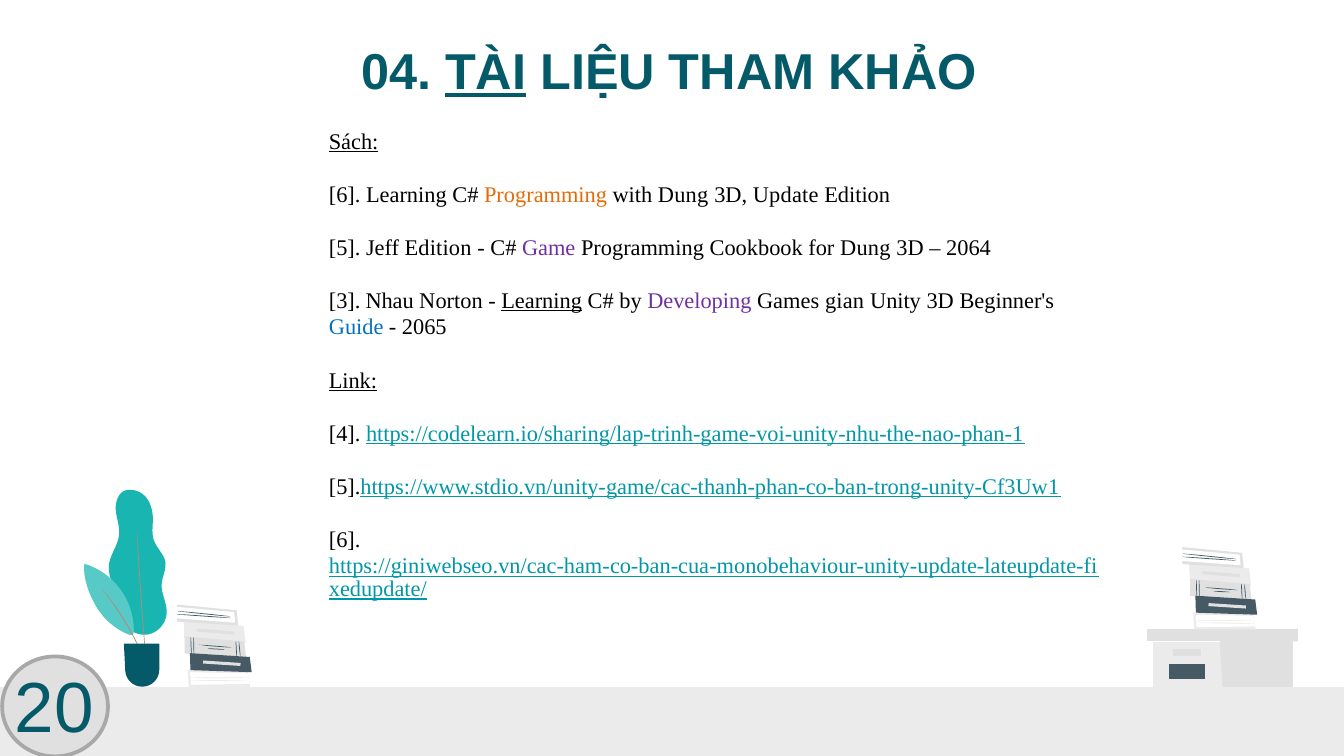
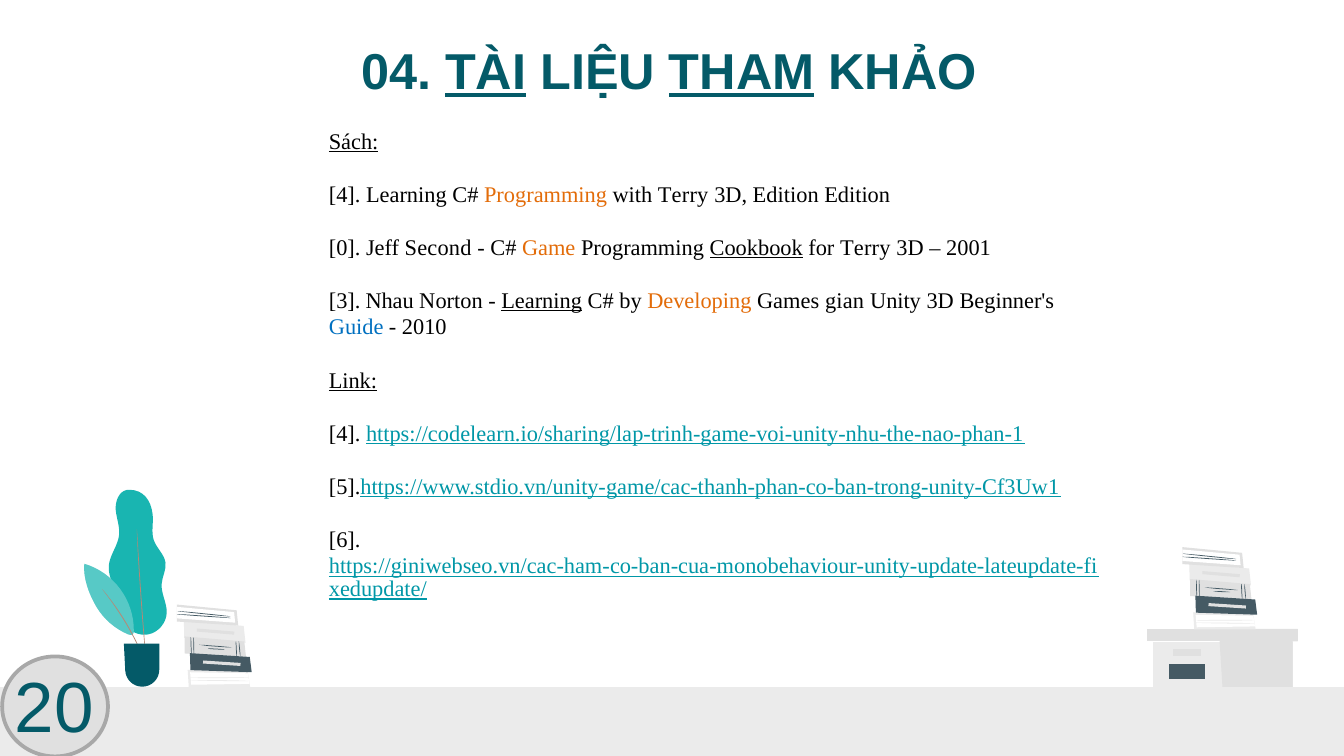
THAM underline: none -> present
6 at (345, 195): 6 -> 4
with Dung: Dung -> Terry
3D Update: Update -> Edition
5: 5 -> 0
Jeff Edition: Edition -> Second
Game colour: purple -> orange
Cookbook underline: none -> present
for Dung: Dung -> Terry
2064: 2064 -> 2001
Developing colour: purple -> orange
2065: 2065 -> 2010
